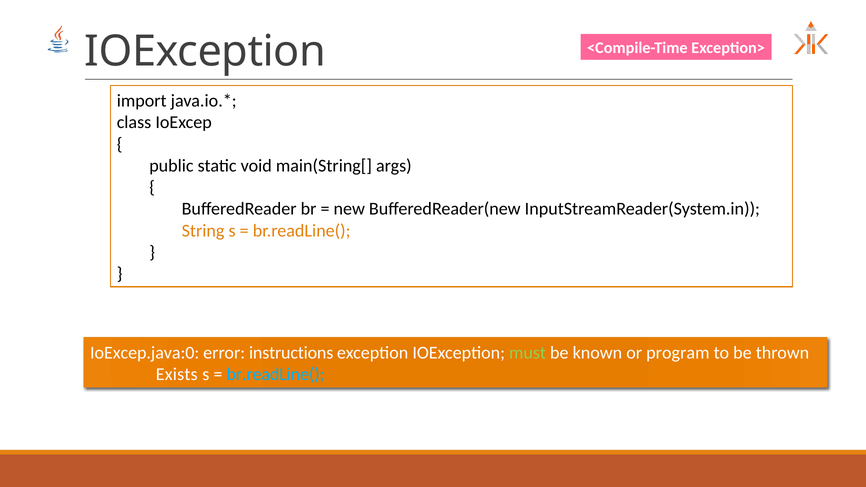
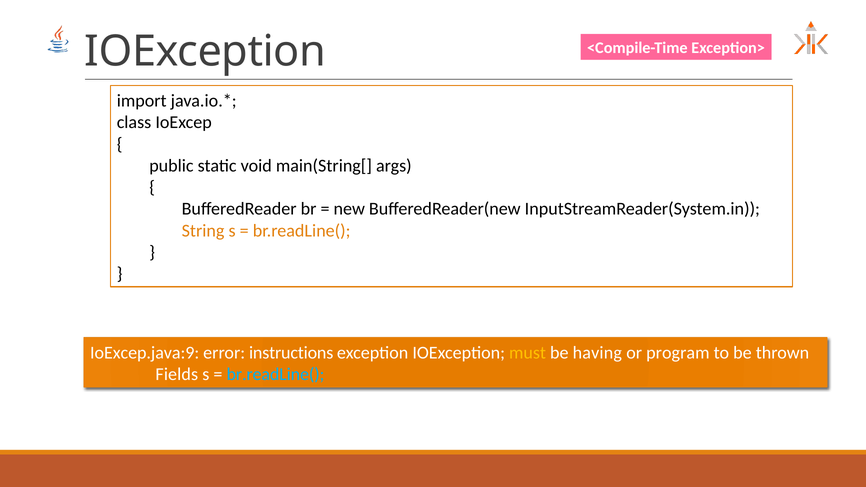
IoExcep.java:0: IoExcep.java:0 -> IoExcep.java:9
must colour: light green -> yellow
known: known -> having
Exists: Exists -> Fields
